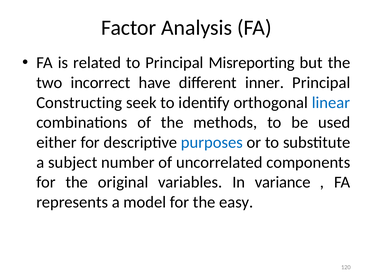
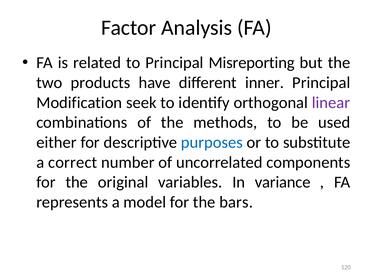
incorrect: incorrect -> products
Constructing: Constructing -> Modification
linear colour: blue -> purple
subject: subject -> correct
easy: easy -> bars
